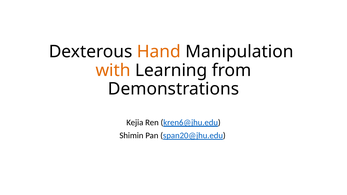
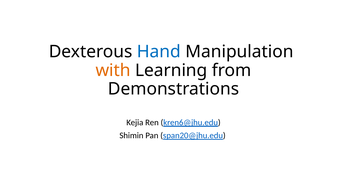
Hand colour: orange -> blue
